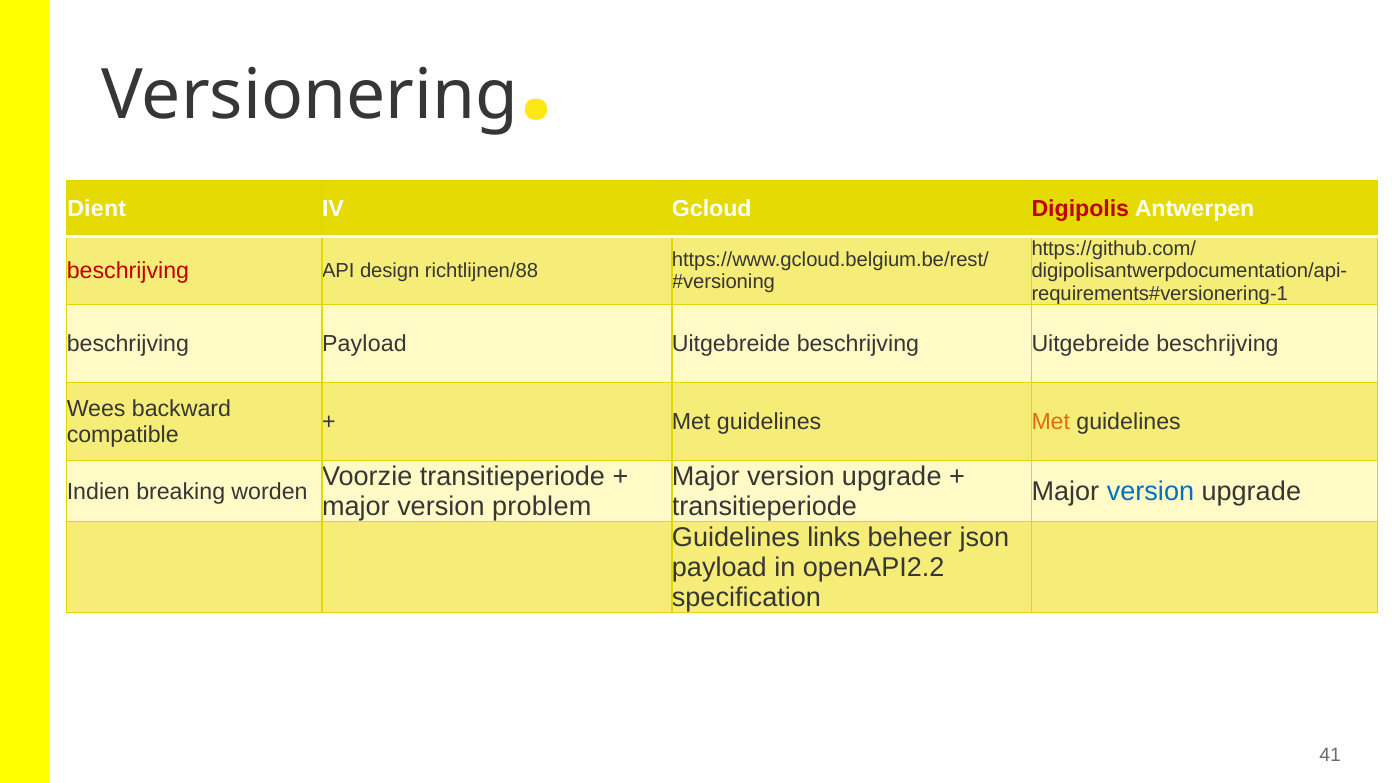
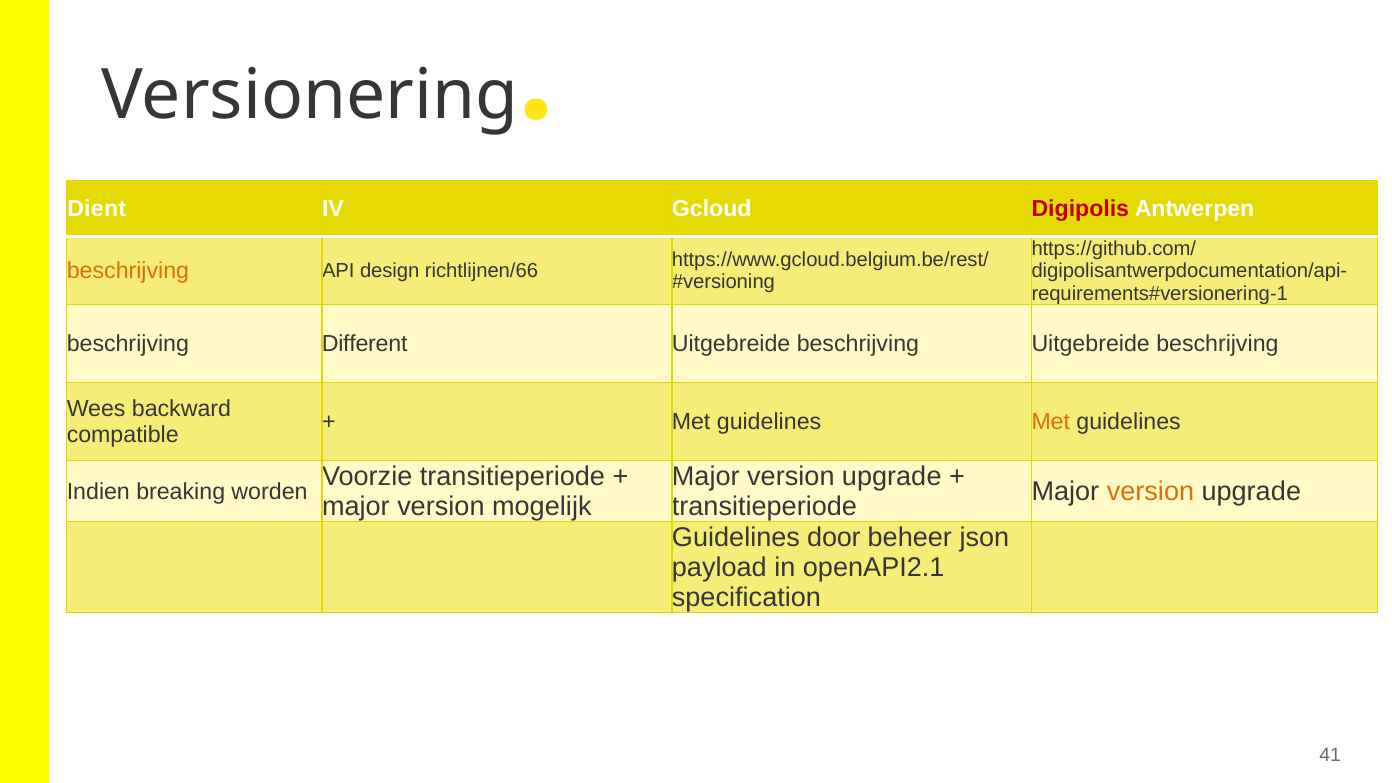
beschrijving at (128, 271) colour: red -> orange
richtlijnen/88: richtlijnen/88 -> richtlijnen/66
beschrijving Payload: Payload -> Different
version at (1150, 491) colour: blue -> orange
problem: problem -> mogelijk
links: links -> door
openAPI2.2: openAPI2.2 -> openAPI2.1
